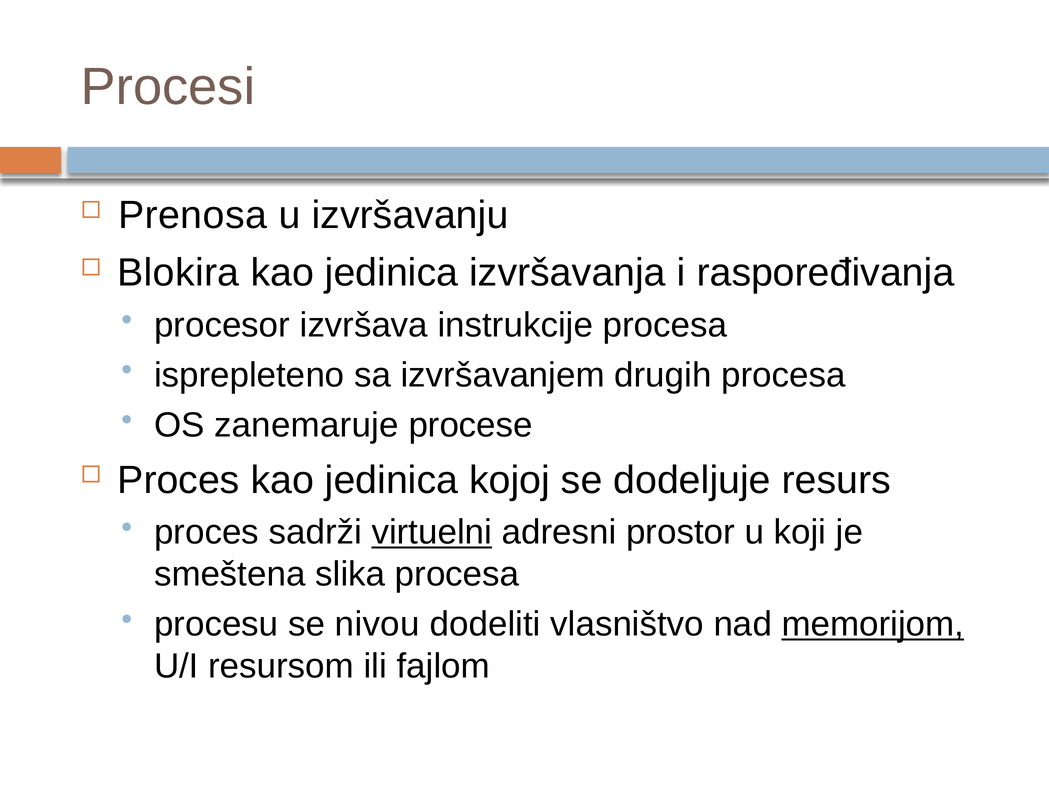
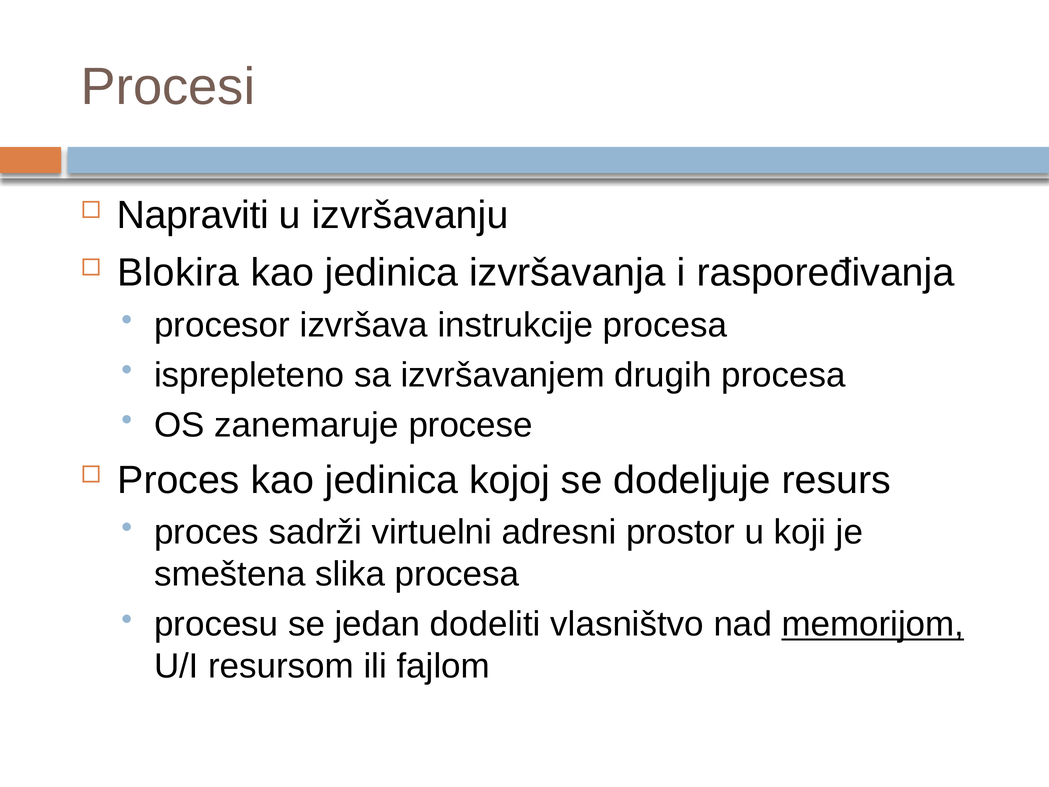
Prenosa: Prenosa -> Napraviti
virtuelni underline: present -> none
nivou: nivou -> jedan
